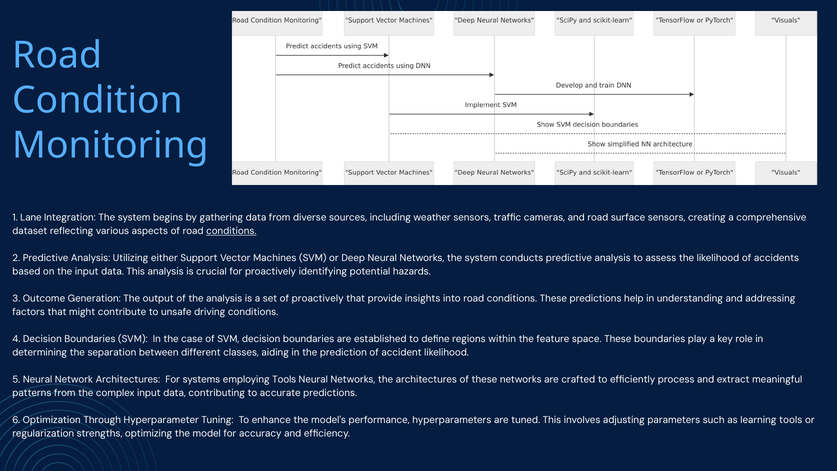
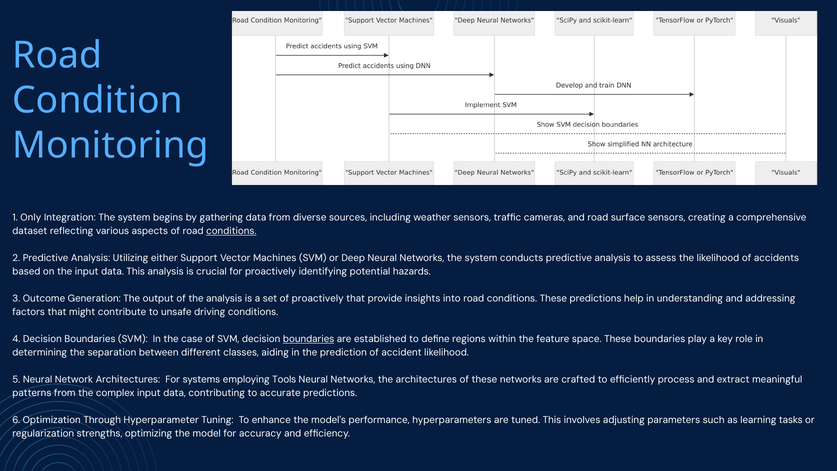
Lane: Lane -> Only
boundaries at (309, 339) underline: none -> present
learning tools: tools -> tasks
